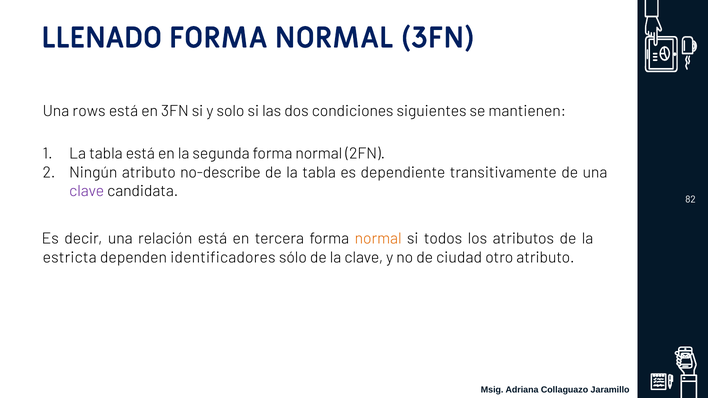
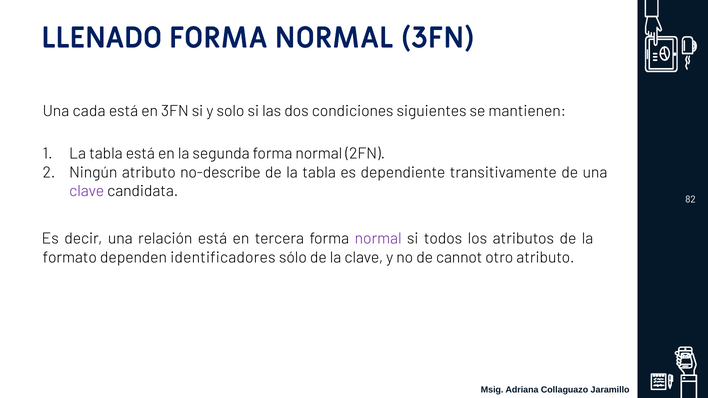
rows: rows -> cada
normal at (378, 239) colour: orange -> purple
estricta: estricta -> formato
ciudad: ciudad -> cannot
